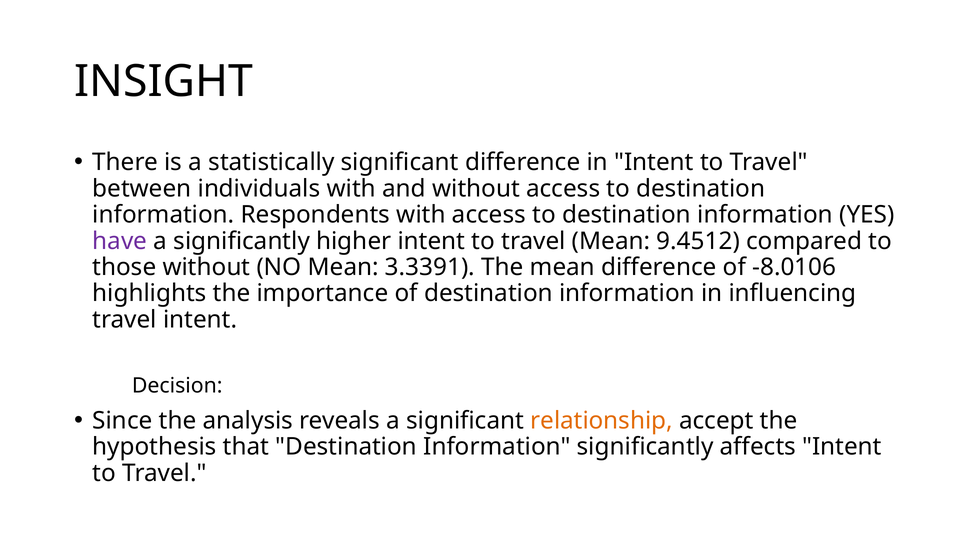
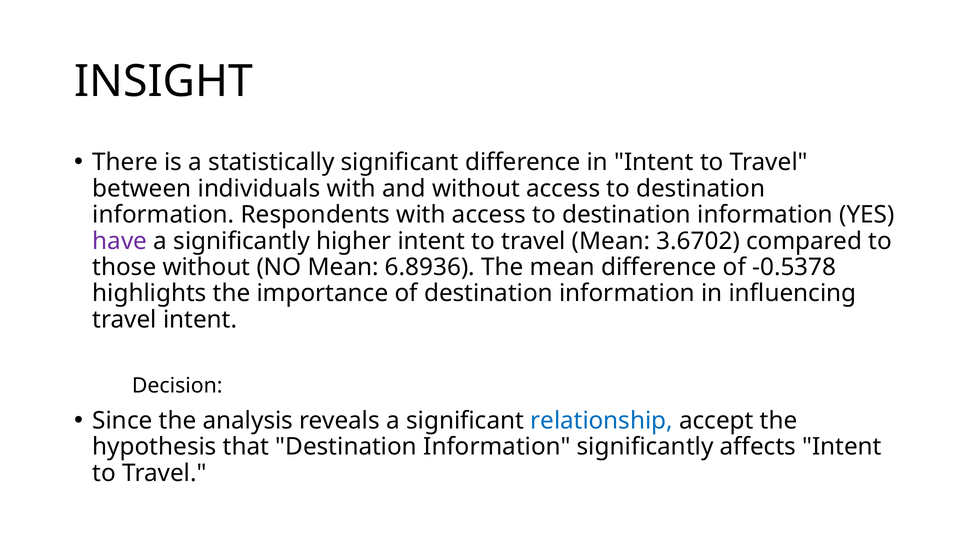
9.4512: 9.4512 -> 3.6702
3.3391: 3.3391 -> 6.8936
-8.0106: -8.0106 -> -0.5378
relationship colour: orange -> blue
